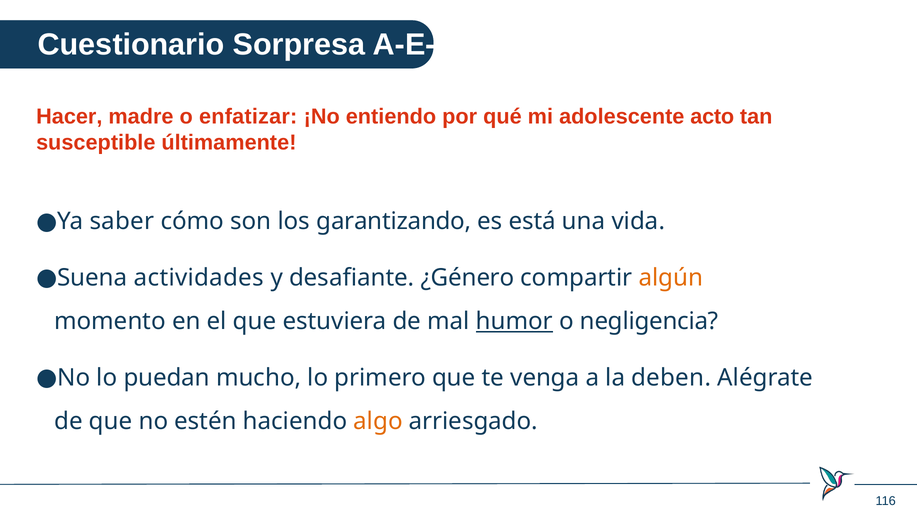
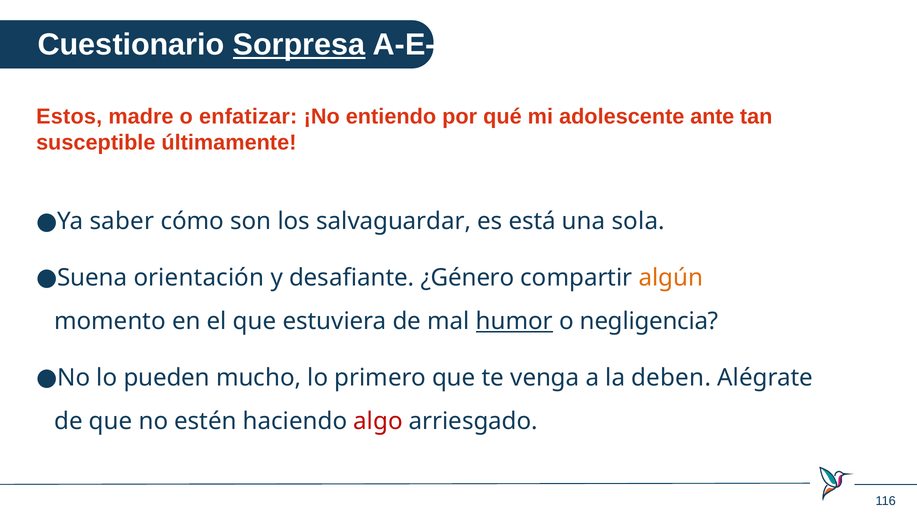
Sorpresa underline: none -> present
Hacer: Hacer -> Estos
acto: acto -> ante
garantizando: garantizando -> salvaguardar
vida: vida -> sola
actividades: actividades -> orientación
puedan: puedan -> pueden
algo colour: orange -> red
